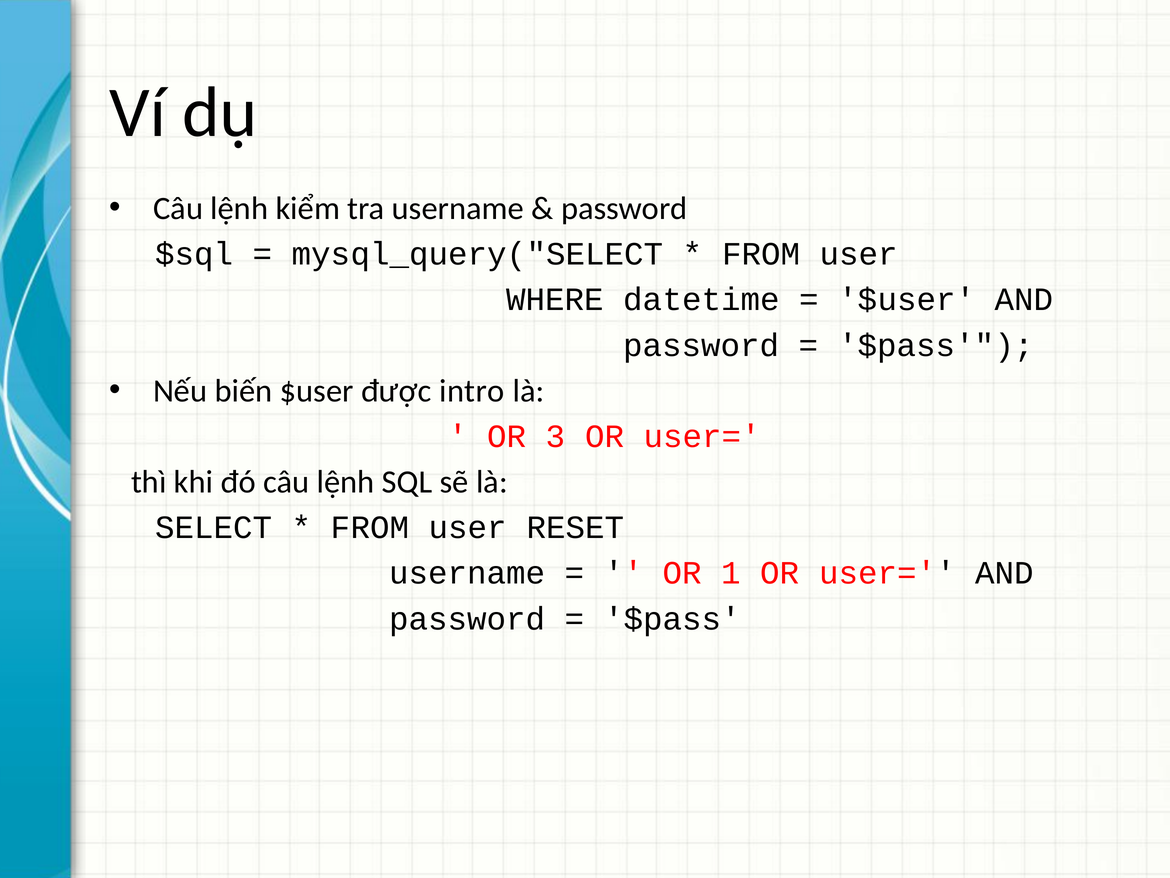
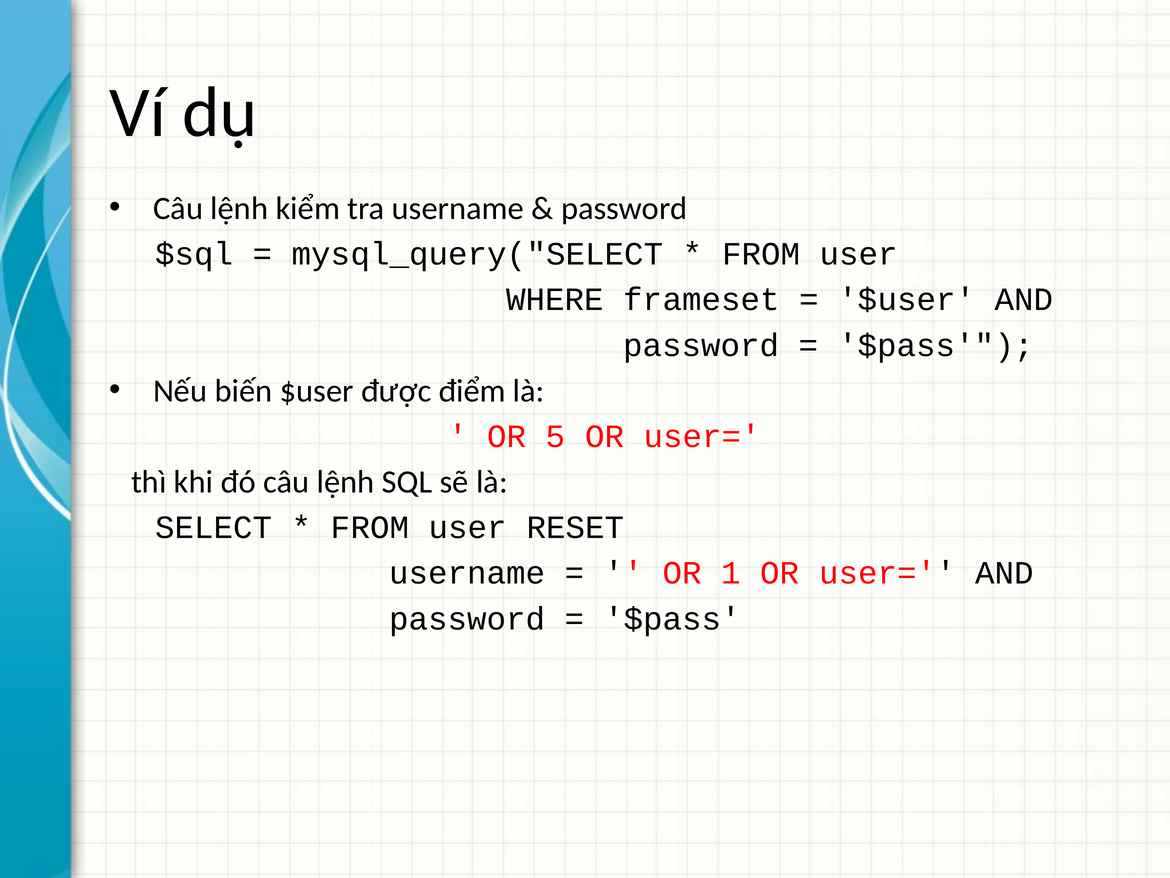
datetime: datetime -> frameset
intro: intro -> điểm
3: 3 -> 5
